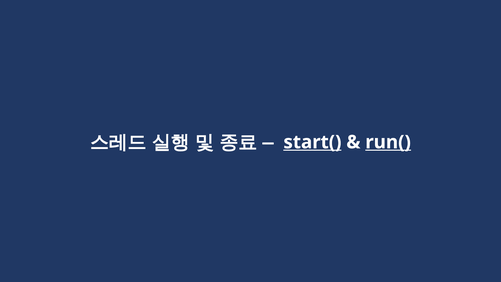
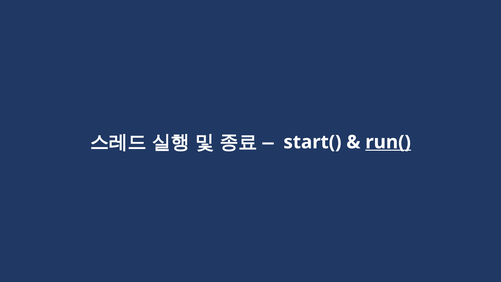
start( underline: present -> none
